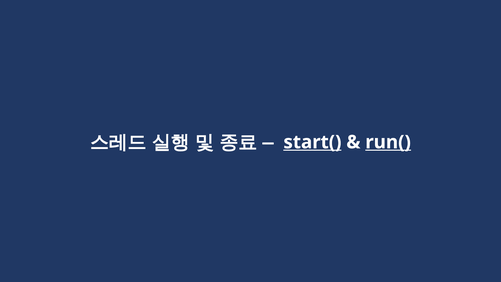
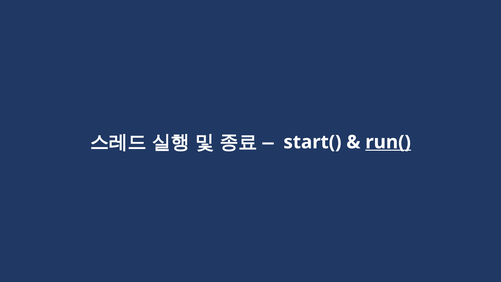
start( underline: present -> none
